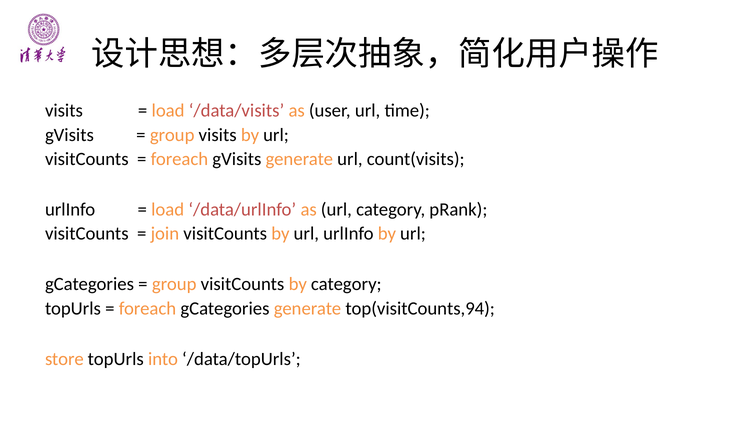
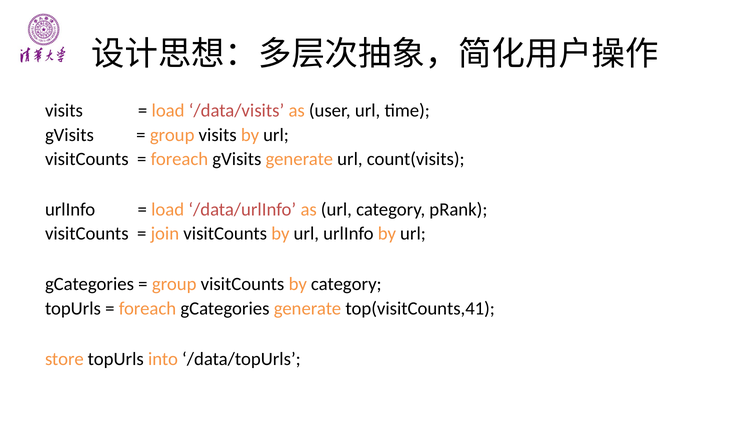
top(visitCounts,94: top(visitCounts,94 -> top(visitCounts,41
